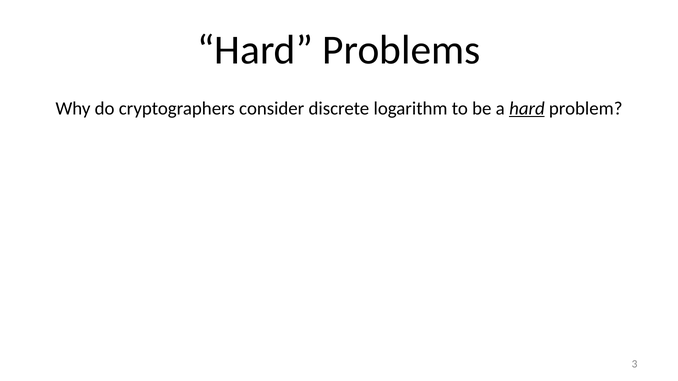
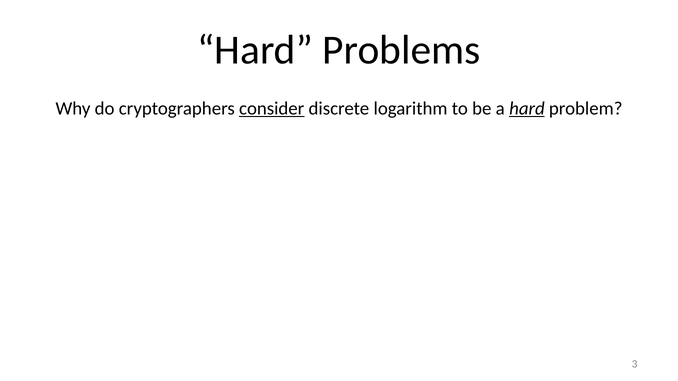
consider underline: none -> present
